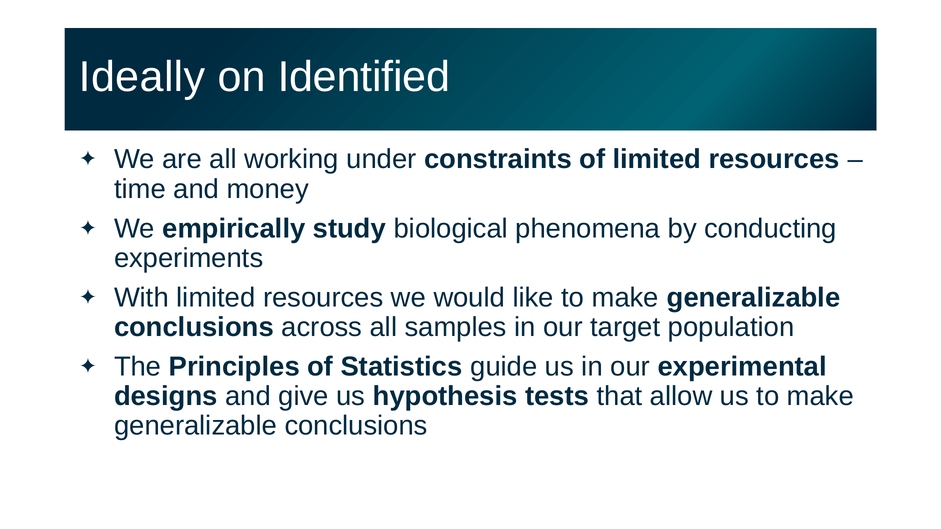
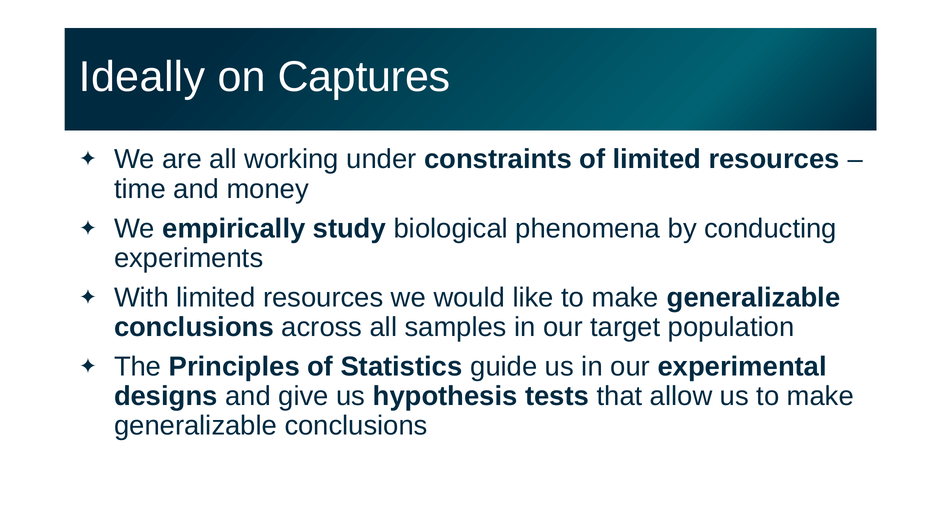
Identified: Identified -> Captures
